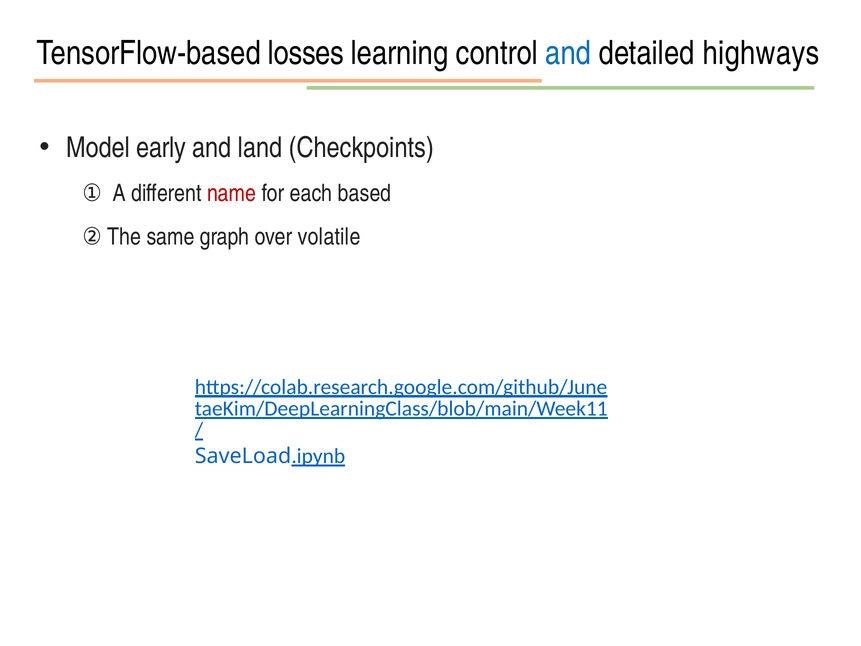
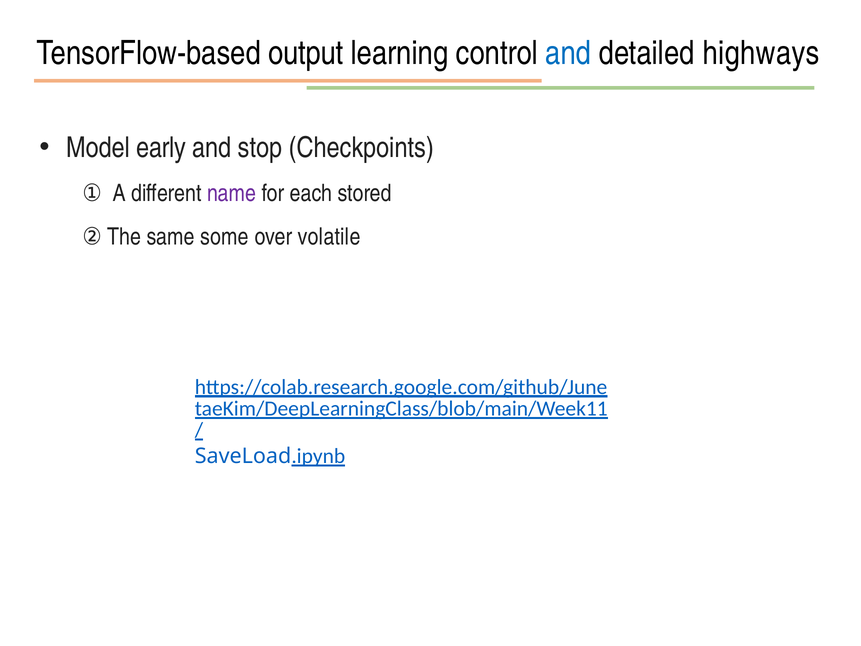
losses: losses -> output
land: land -> stop
name colour: red -> purple
based: based -> stored
graph: graph -> some
